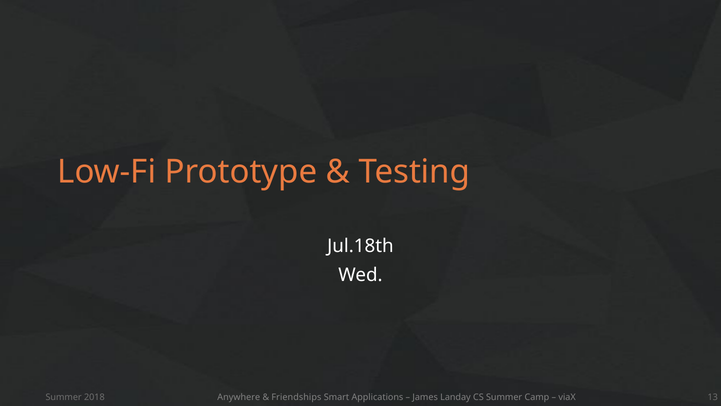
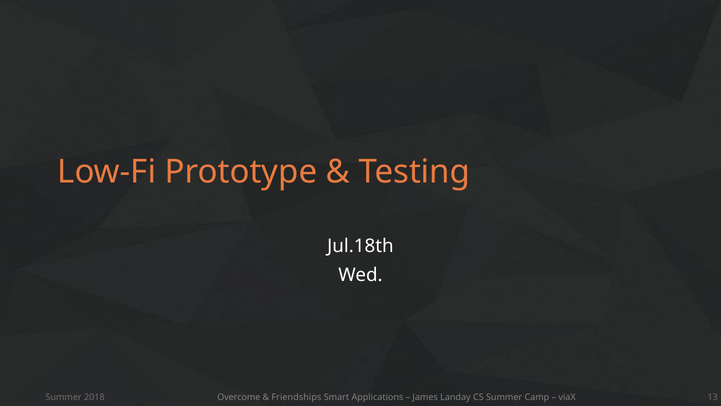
Anywhere: Anywhere -> Overcome
